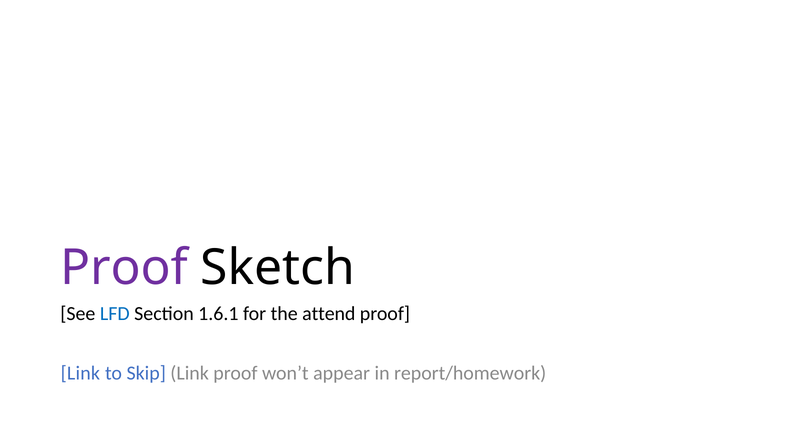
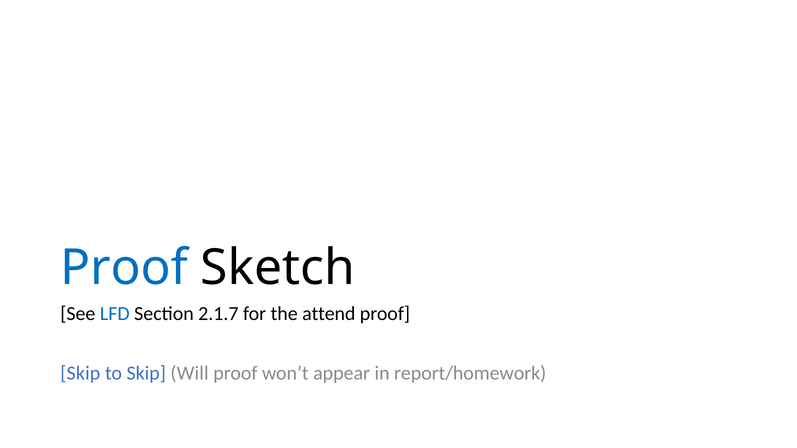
Proof at (124, 268) colour: purple -> blue
1.6.1: 1.6.1 -> 2.1.7
Link at (80, 373): Link -> Skip
Skip Link: Link -> Will
